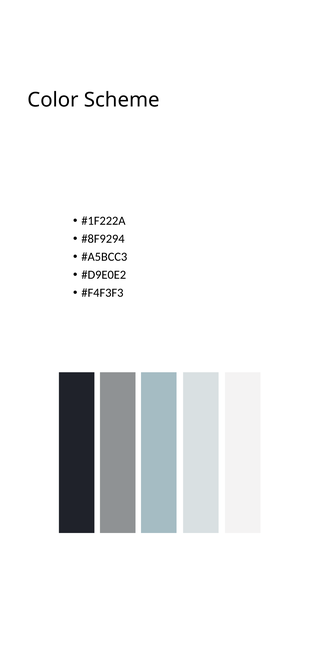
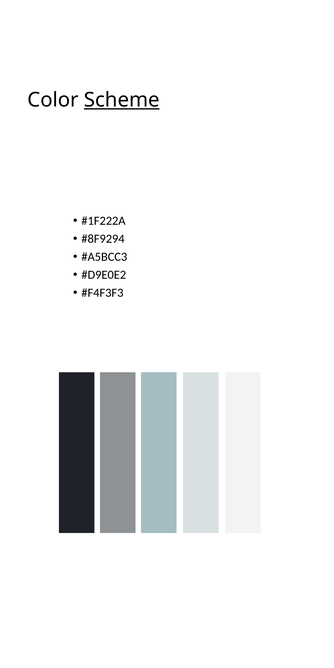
Scheme underline: none -> present
